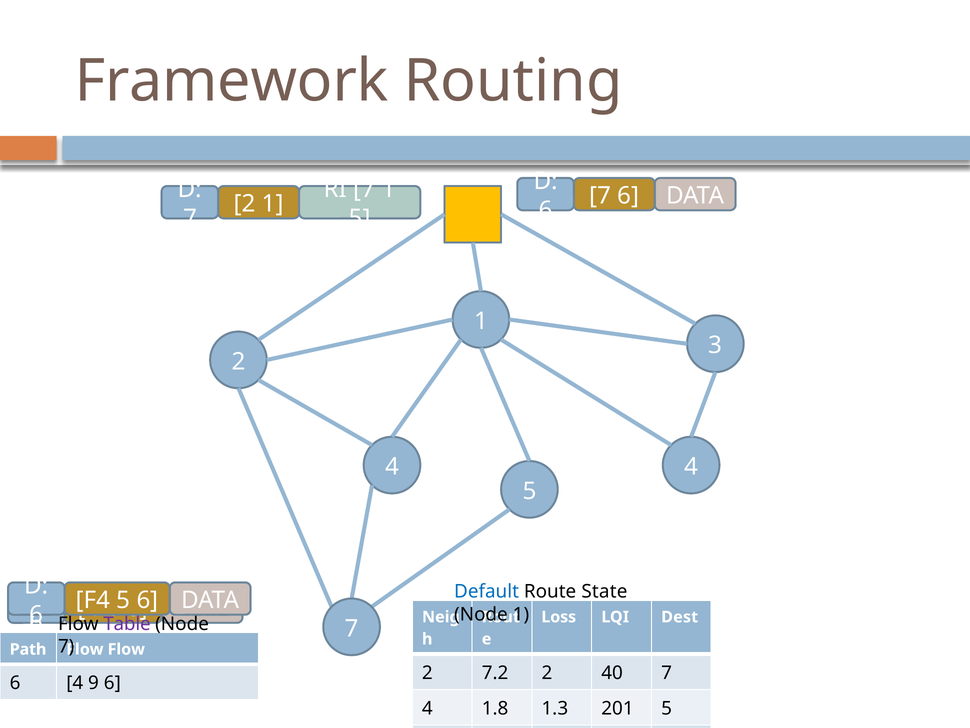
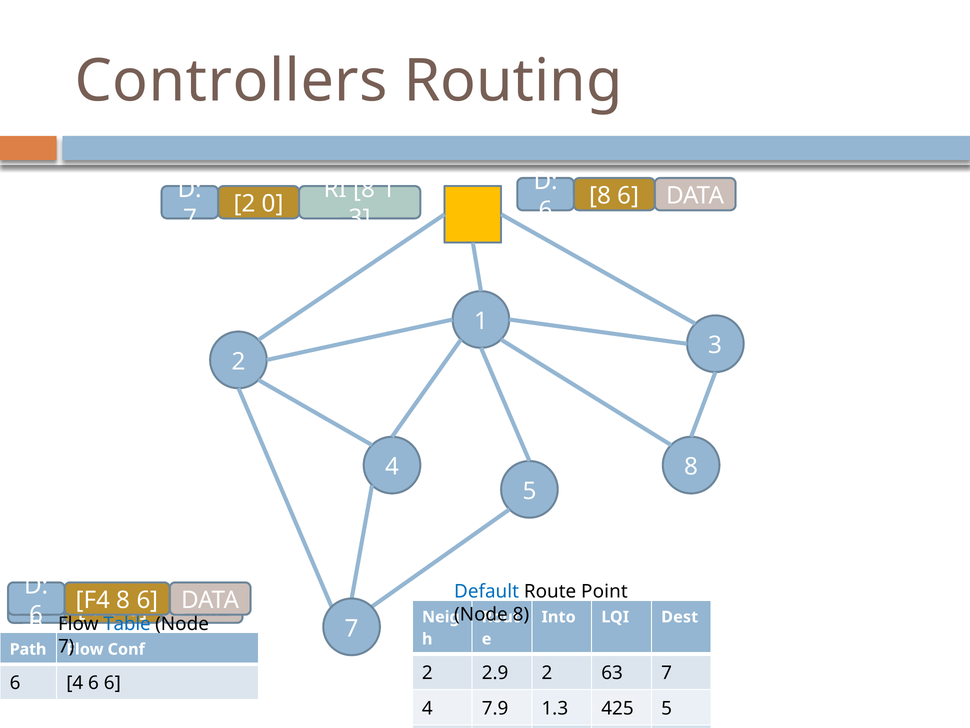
Framework: Framework -> Controllers
RI 7: 7 -> 8
7 at (600, 196): 7 -> 8
2 1: 1 -> 0
5 at (360, 218): 5 -> 3
4 4: 4 -> 8
5 at (123, 600): 5 -> 8
State: State -> Point
1 at (521, 614): 1 -> 8
Loss: Loss -> Into
Table colour: purple -> blue
Flow at (126, 649): Flow -> Conf
7.2: 7.2 -> 2.9
40: 40 -> 63
4 9: 9 -> 6
1.8: 1.8 -> 7.9
201: 201 -> 425
